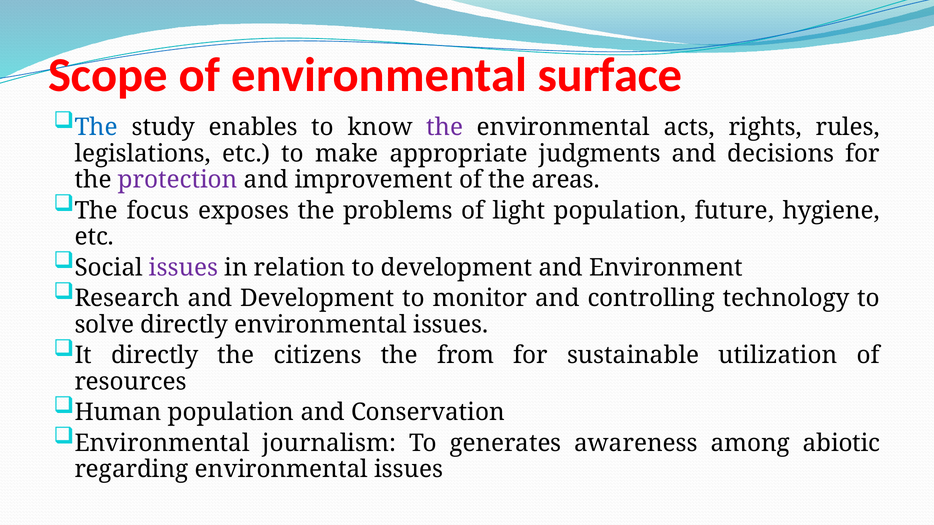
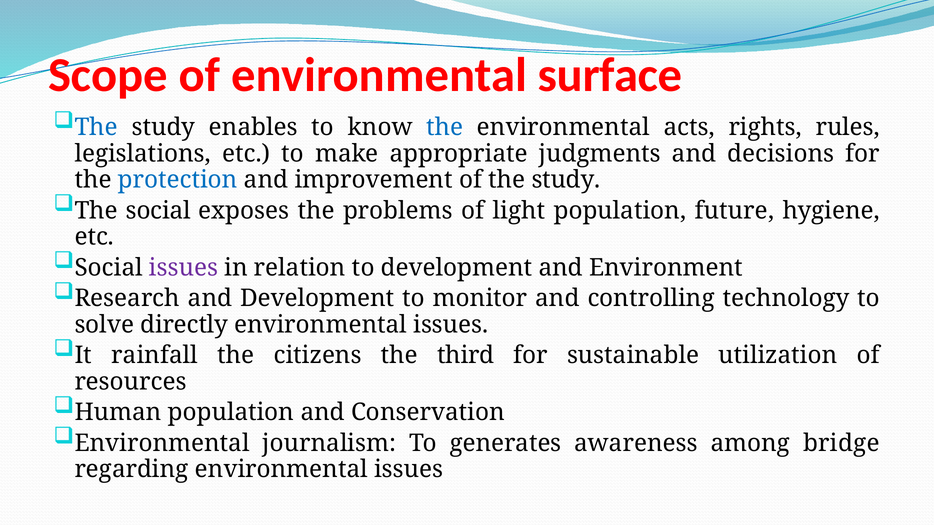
the at (445, 127) colour: purple -> blue
protection colour: purple -> blue
of the areas: areas -> study
The focus: focus -> social
It directly: directly -> rainfall
from: from -> third
abiotic: abiotic -> bridge
